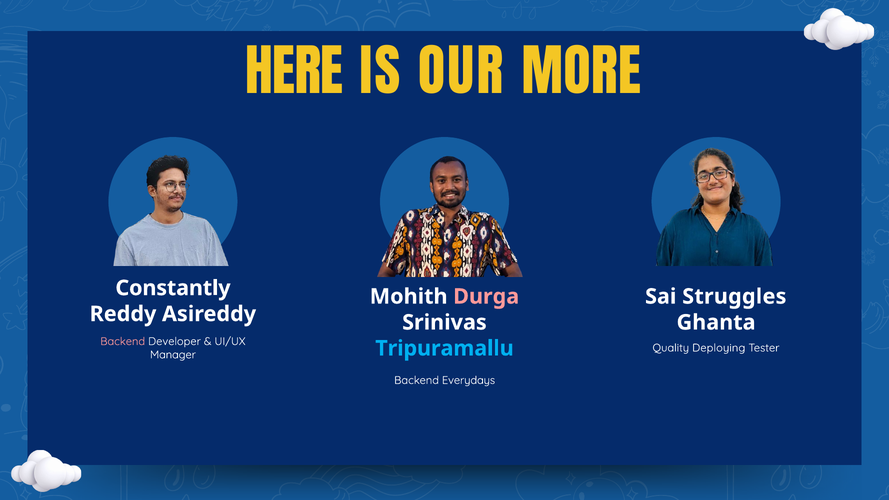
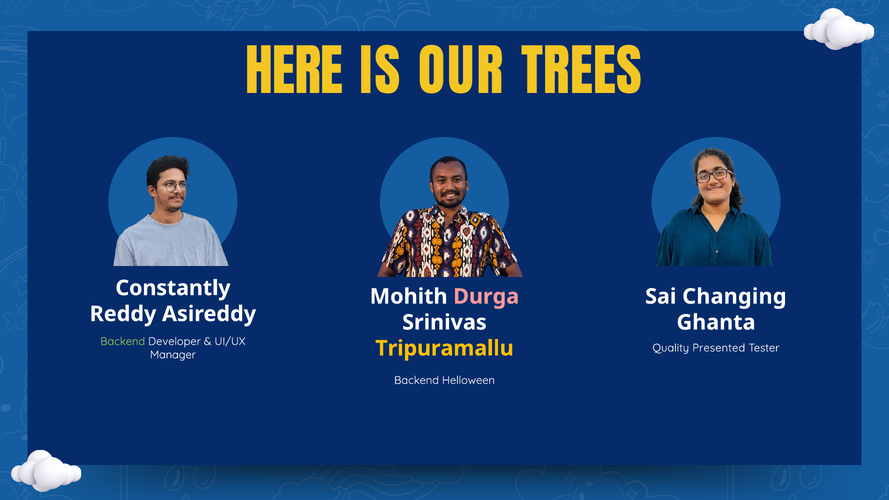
MORE: MORE -> TREES
Struggles: Struggles -> Changing
Backend at (123, 341) colour: pink -> light green
Deploying: Deploying -> Presented
Tripuramallu colour: light blue -> yellow
Everydays: Everydays -> Helloween
